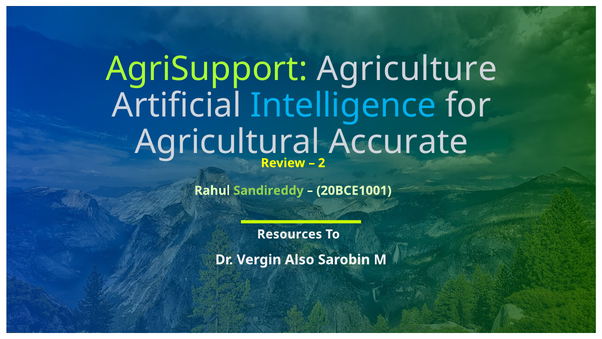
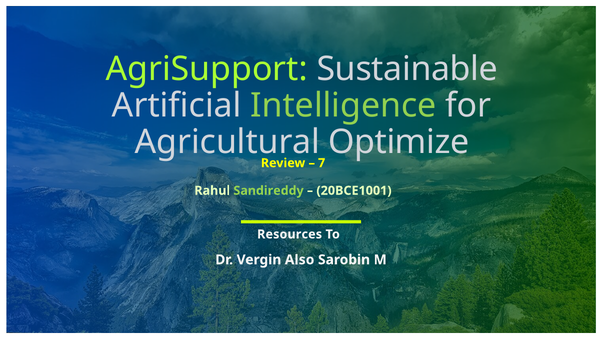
Agriculture: Agriculture -> Sustainable
Intelligence colour: light blue -> light green
Accurate: Accurate -> Optimize
2: 2 -> 7
